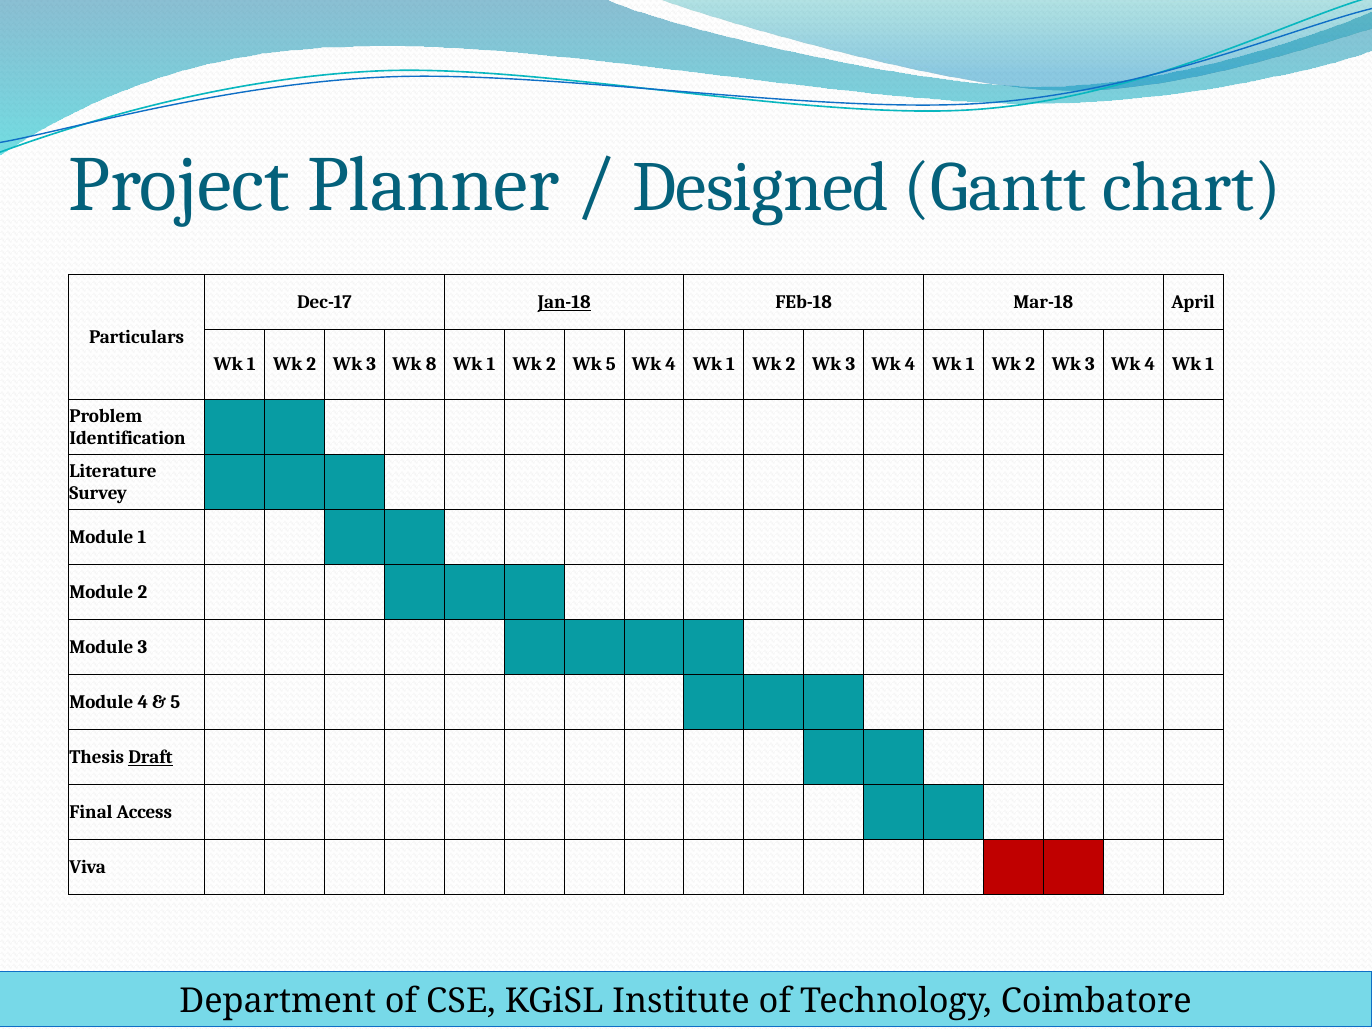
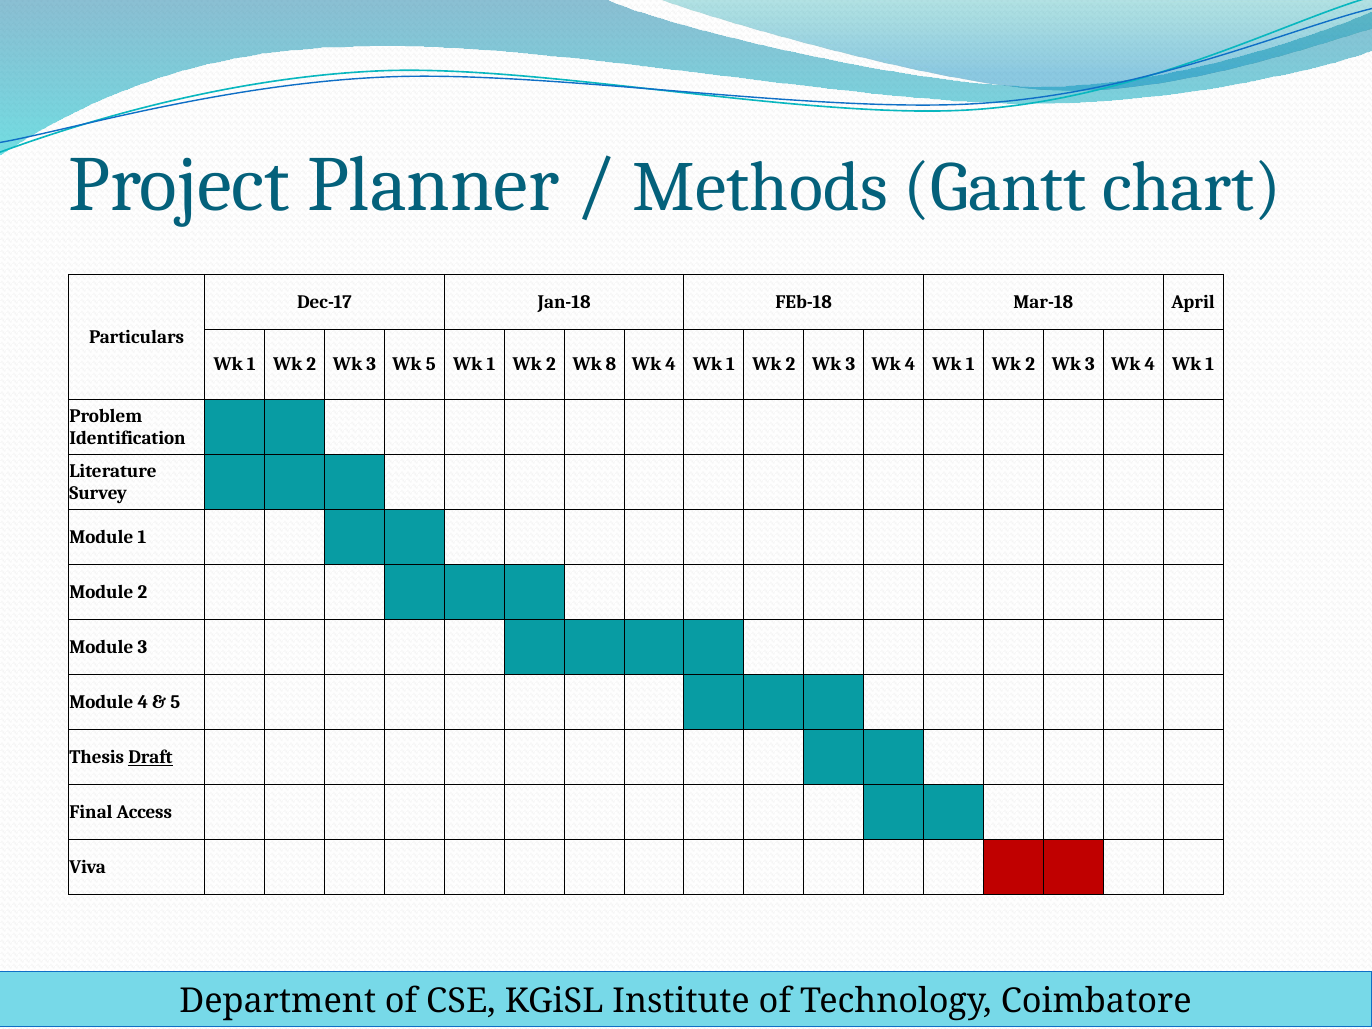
Designed: Designed -> Methods
Jan-18 underline: present -> none
Wk 8: 8 -> 5
Wk 5: 5 -> 8
